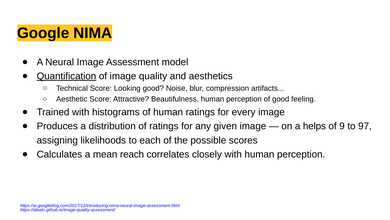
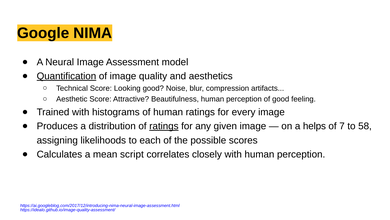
ratings at (164, 126) underline: none -> present
9: 9 -> 7
97: 97 -> 58
reach: reach -> script
